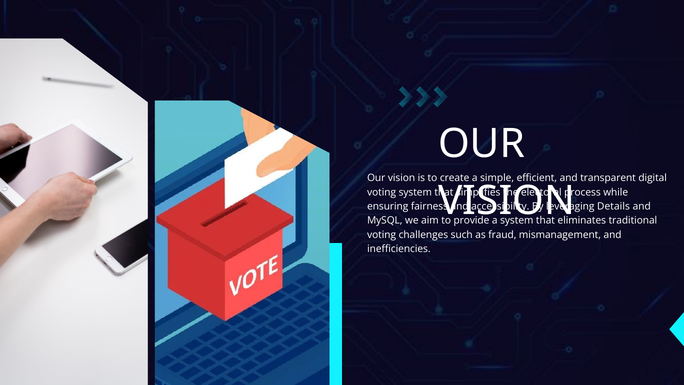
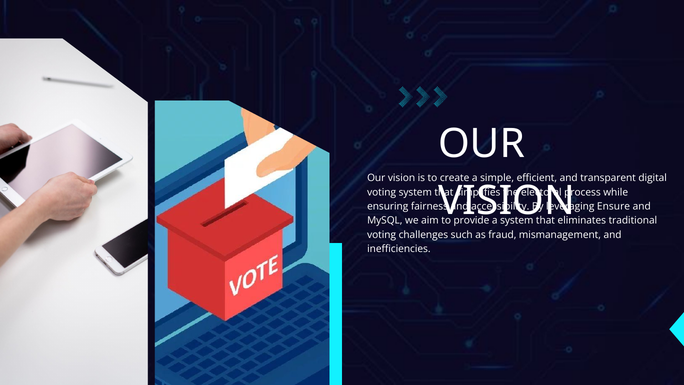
Details: Details -> Ensure
